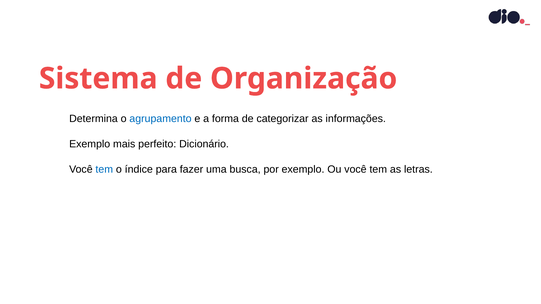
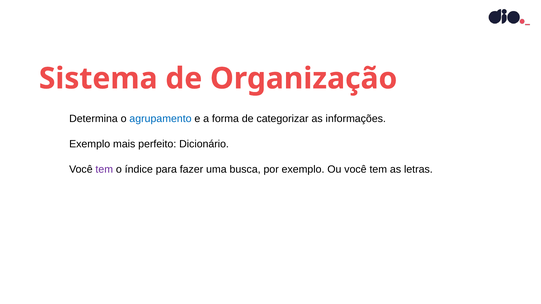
tem at (104, 169) colour: blue -> purple
